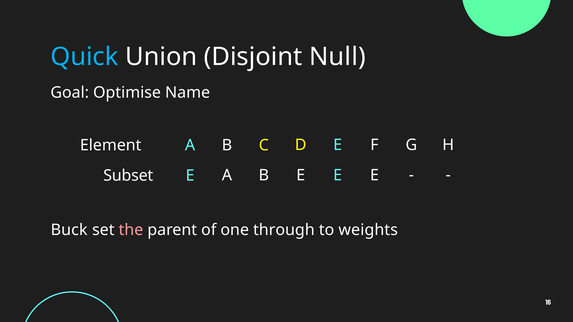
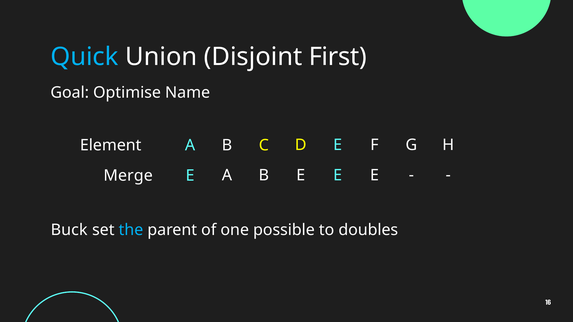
Null: Null -> First
Subset: Subset -> Merge
the colour: pink -> light blue
through: through -> possible
weights: weights -> doubles
